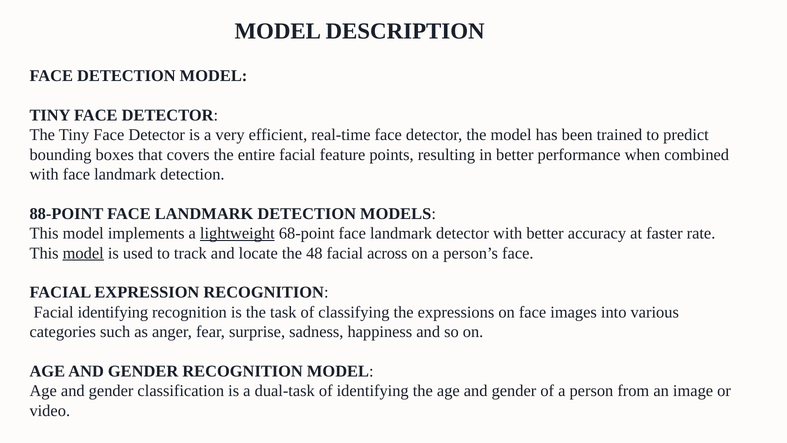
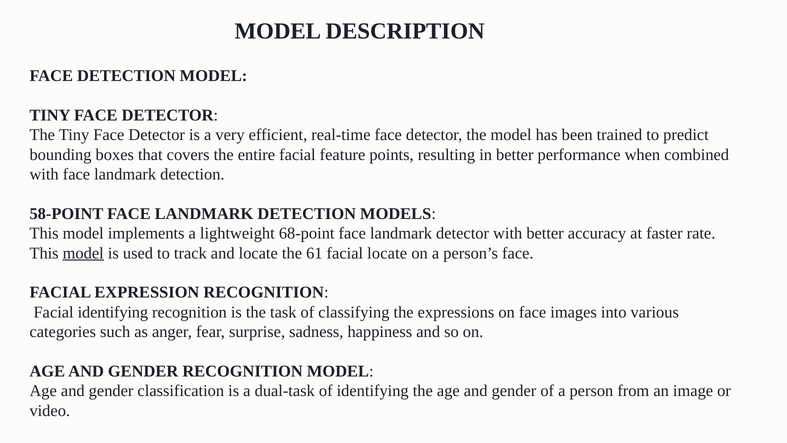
88-POINT: 88-POINT -> 58-POINT
lightweight underline: present -> none
48: 48 -> 61
facial across: across -> locate
